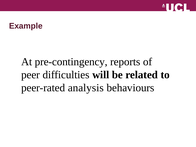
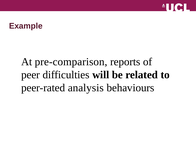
pre-contingency: pre-contingency -> pre-comparison
